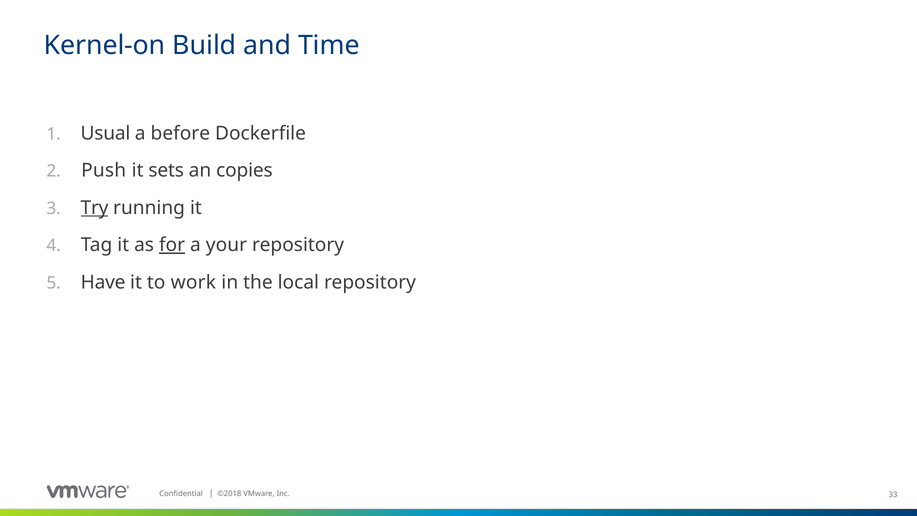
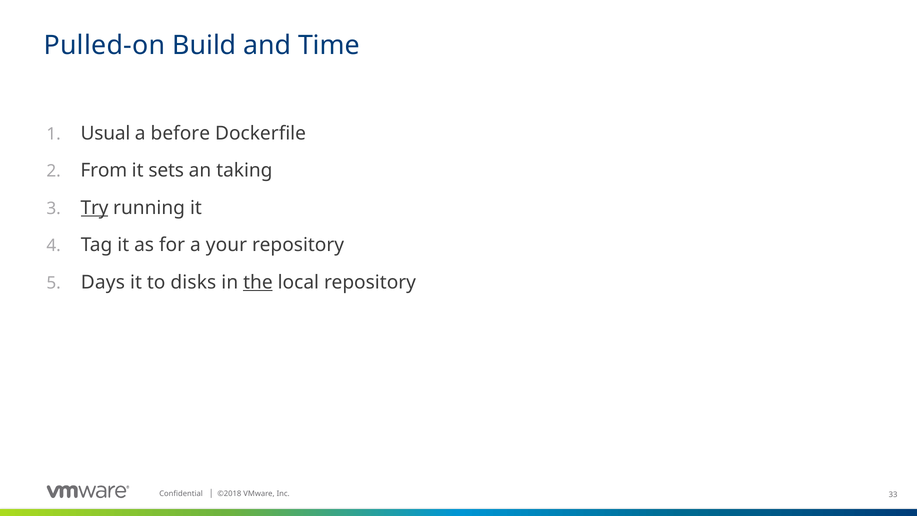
Kernel-on: Kernel-on -> Pulled-on
Push: Push -> From
copies: copies -> taking
for underline: present -> none
Have: Have -> Days
work: work -> disks
the underline: none -> present
